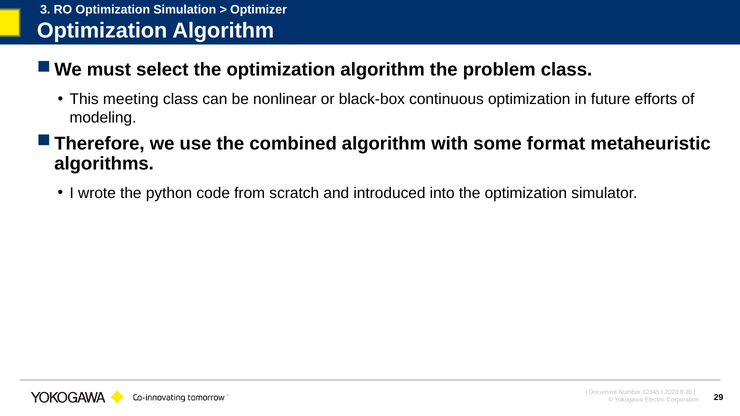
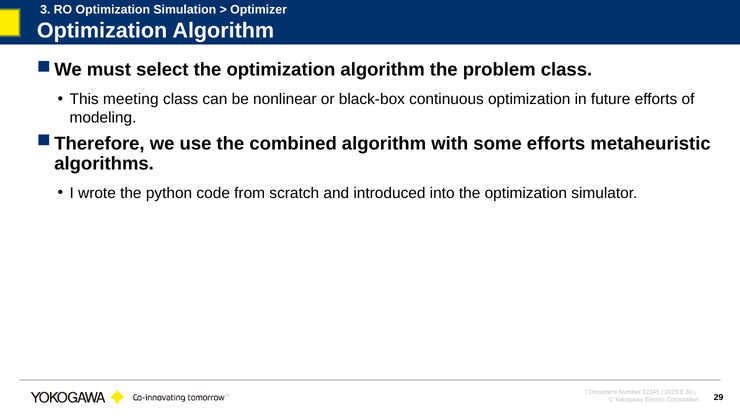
some format: format -> efforts
